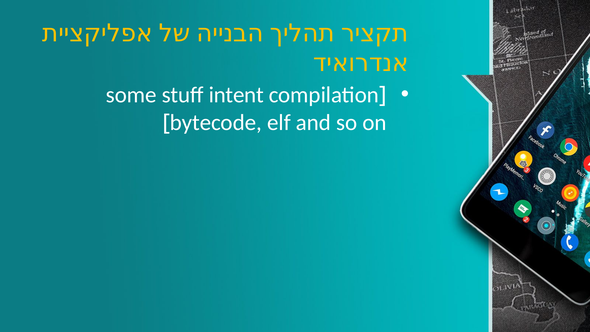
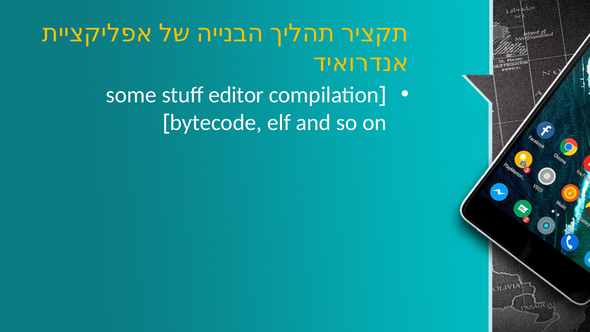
intent: intent -> editor
